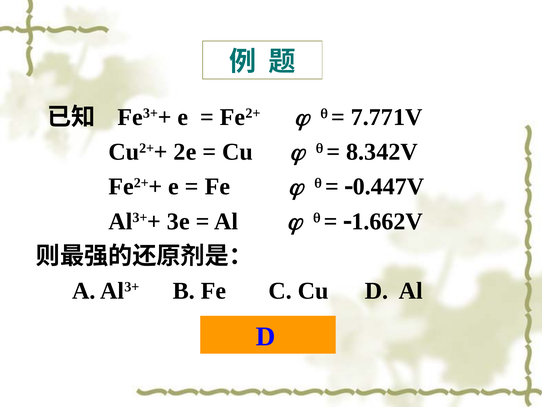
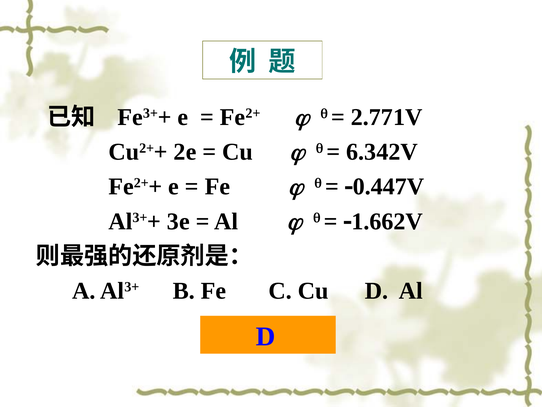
7.771V: 7.771V -> 2.771V
8.342V: 8.342V -> 6.342V
